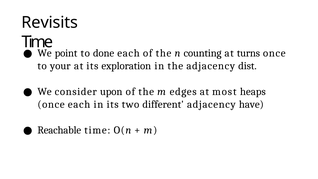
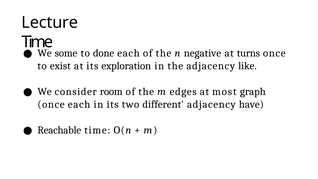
Revisits: Revisits -> Lecture
point: point -> some
counting: counting -> negative
your: your -> exist
dist: dist -> like
upon: upon -> room
heaps: heaps -> graph
